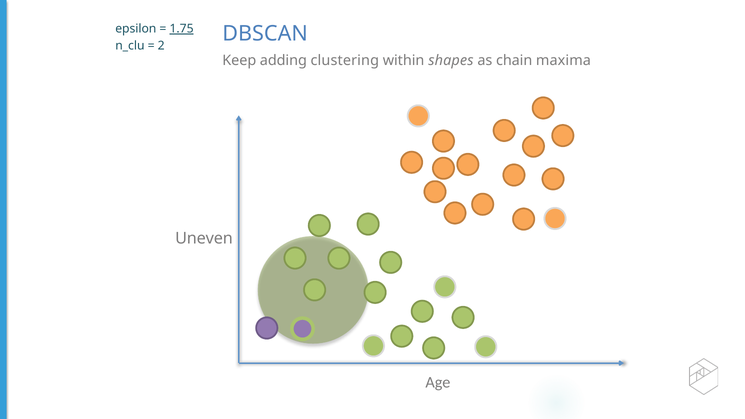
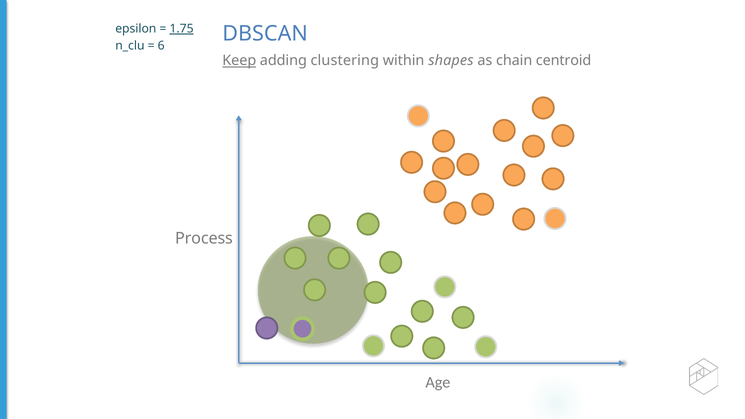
2: 2 -> 6
Keep underline: none -> present
maxima: maxima -> centroid
Uneven: Uneven -> Process
